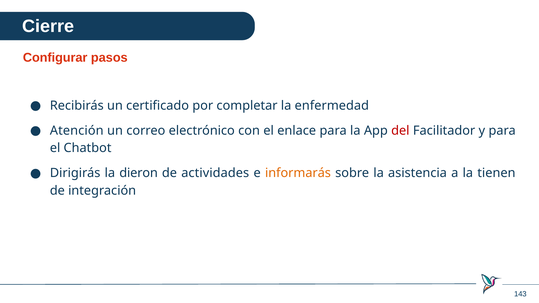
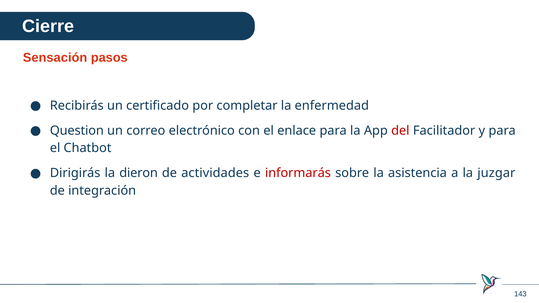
Configurar: Configurar -> Sensación
Atención: Atención -> Question
informarás colour: orange -> red
tienen: tienen -> juzgar
